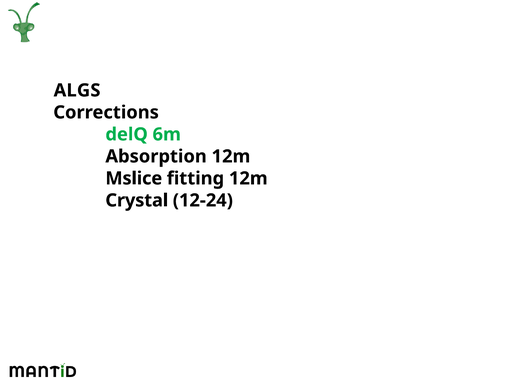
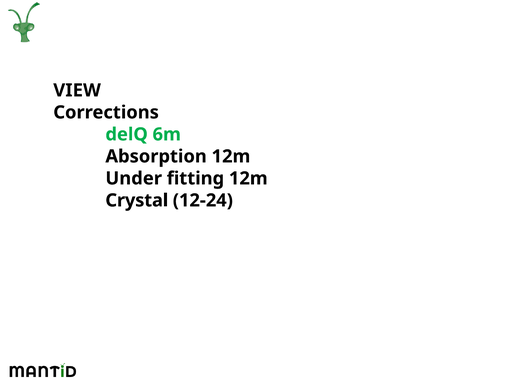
ALGS: ALGS -> VIEW
Mslice: Mslice -> Under
